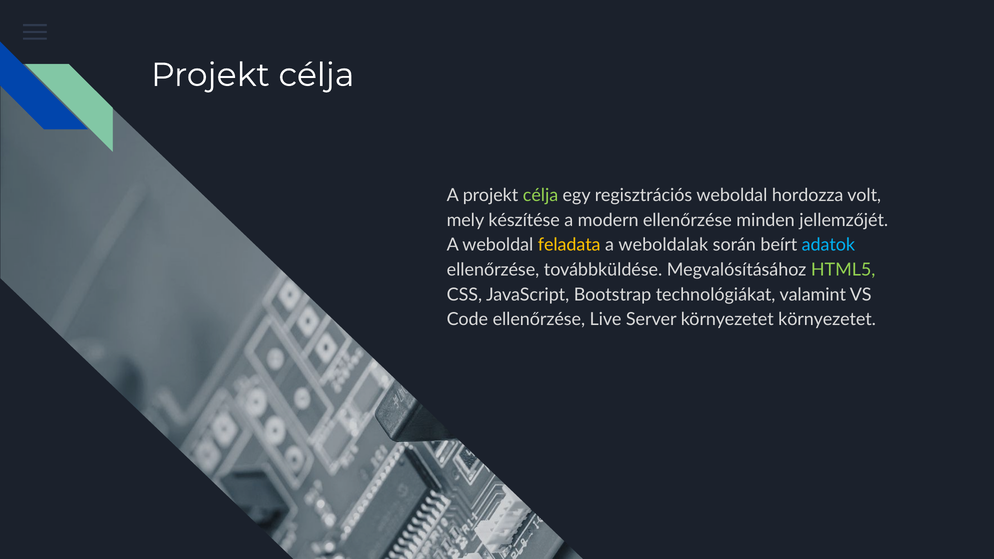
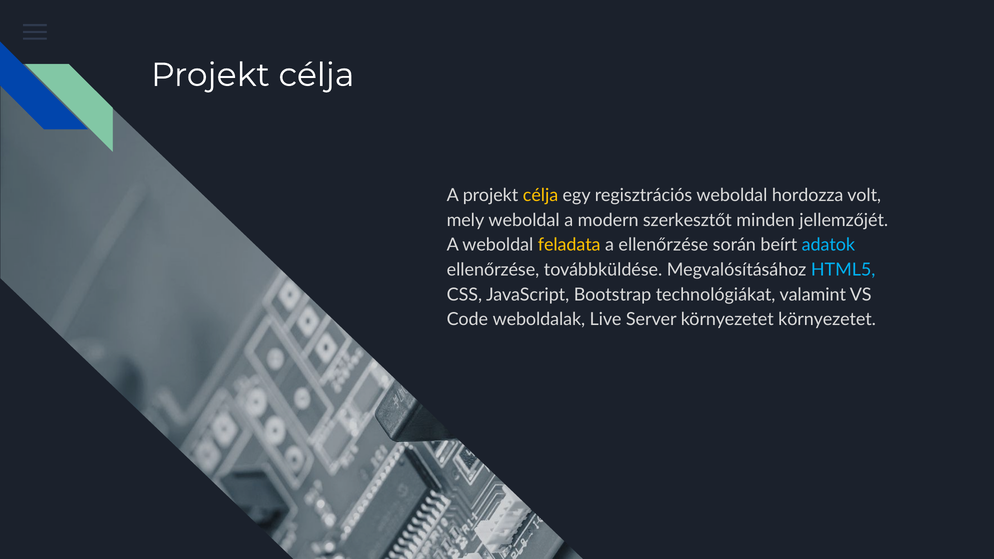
célja at (541, 196) colour: light green -> yellow
mely készítése: készítése -> weboldal
modern ellenőrzése: ellenőrzése -> szerkesztőt
a weboldalak: weboldalak -> ellenőrzése
HTML5 colour: light green -> light blue
Code ellenőrzése: ellenőrzése -> weboldalak
